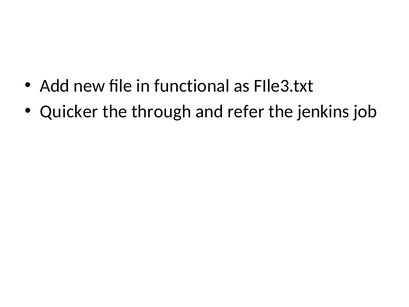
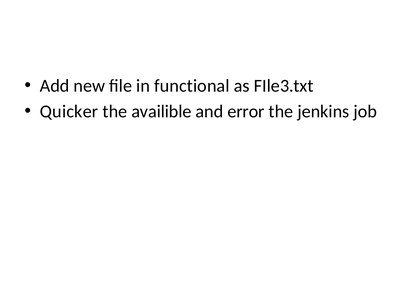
through: through -> availible
refer: refer -> error
